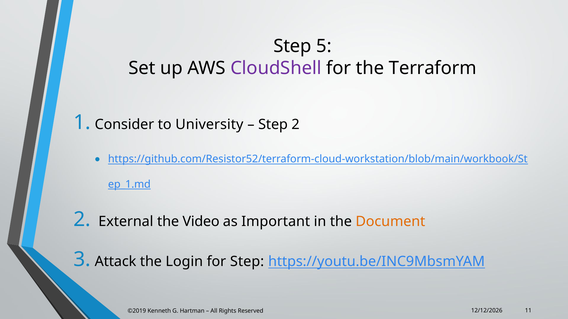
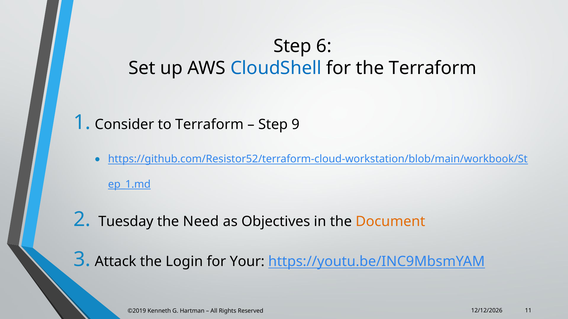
5: 5 -> 6
CloudShell colour: purple -> blue
to University: University -> Terraform
Step 2: 2 -> 9
External: External -> Tuesday
Video: Video -> Need
Important: Important -> Objectives
for Step: Step -> Your
